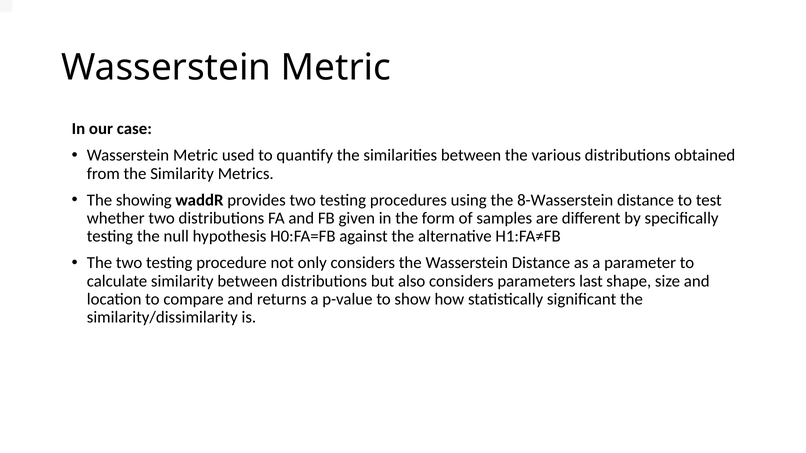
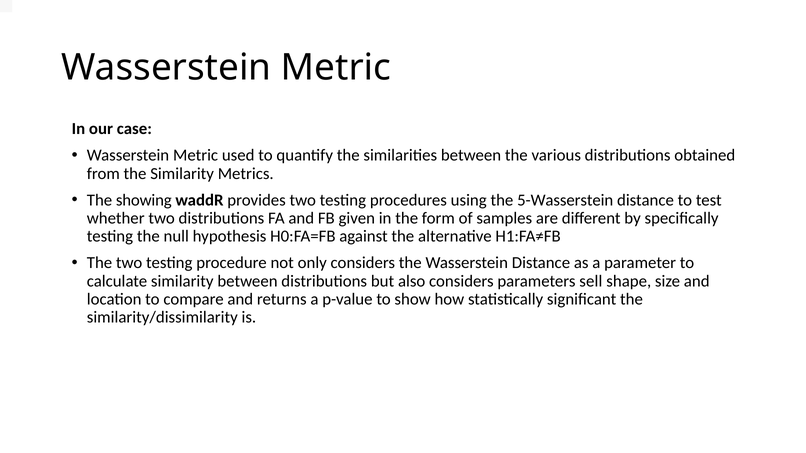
8-Wasserstein: 8-Wasserstein -> 5-Wasserstein
last: last -> sell
